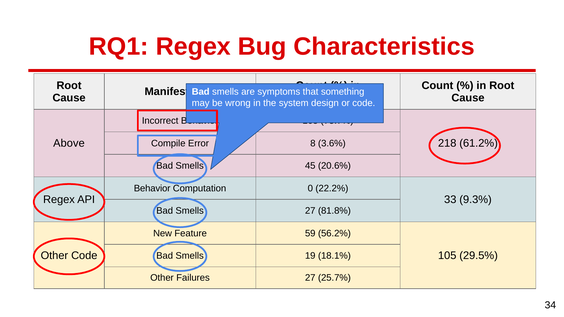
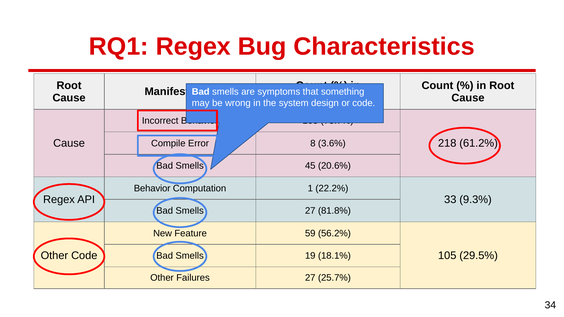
Above at (69, 143): Above -> Cause
0: 0 -> 1
